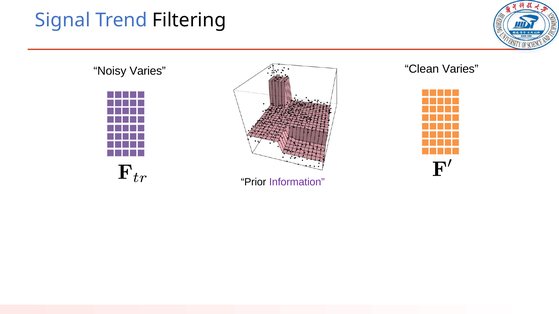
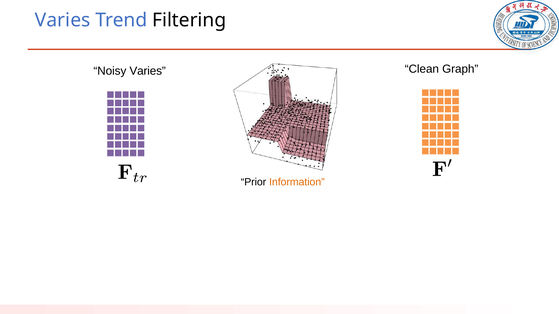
Signal at (63, 20): Signal -> Varies
Clean Varies: Varies -> Graph
Information colour: purple -> orange
